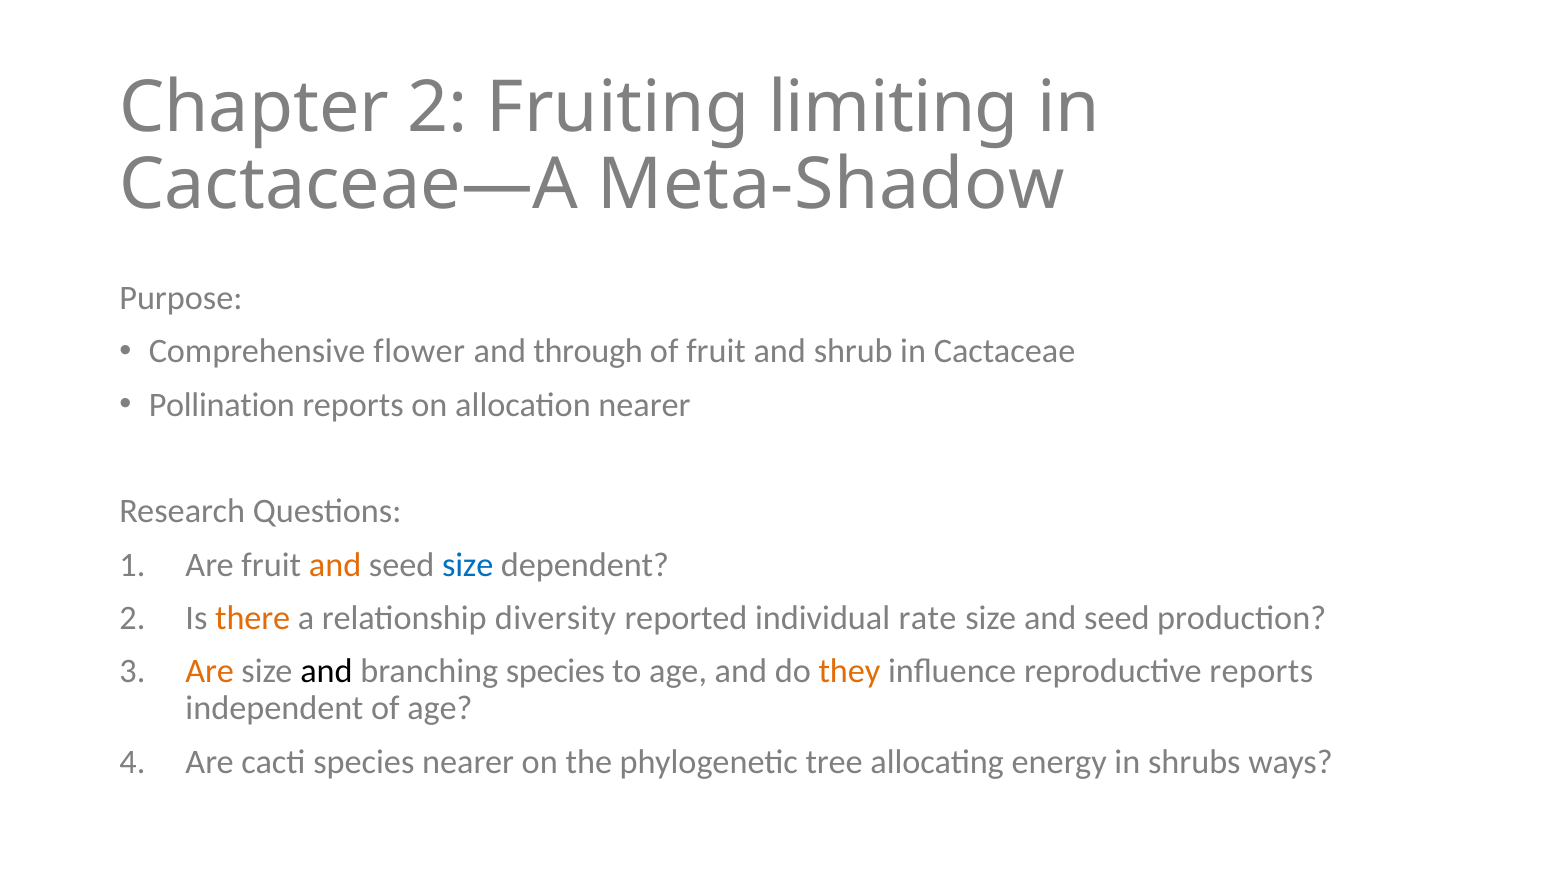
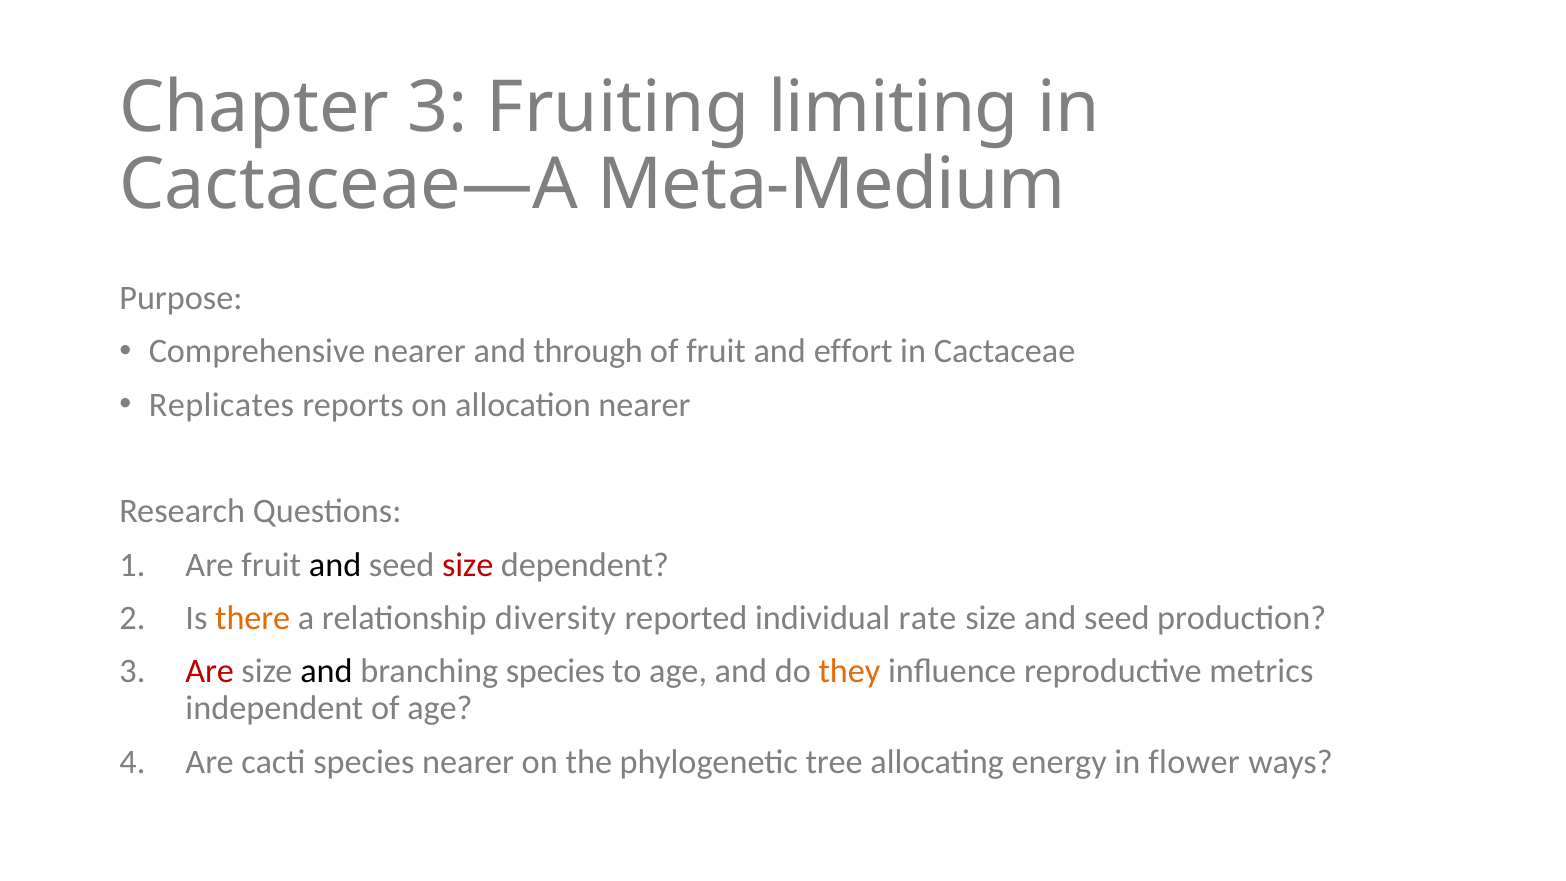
Chapter 2: 2 -> 3
Meta-Shadow: Meta-Shadow -> Meta-Medium
Comprehensive flower: flower -> nearer
shrub: shrub -> effort
Pollination: Pollination -> Replicates
and at (335, 565) colour: orange -> black
size at (468, 565) colour: blue -> red
Are at (210, 671) colour: orange -> red
reproductive reports: reports -> metrics
shrubs: shrubs -> flower
